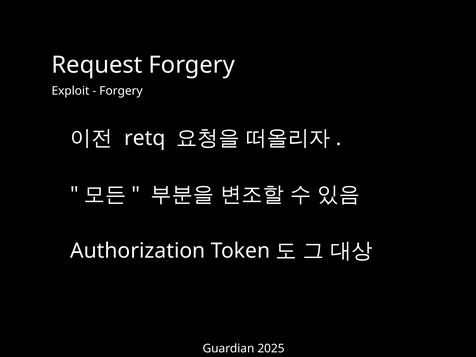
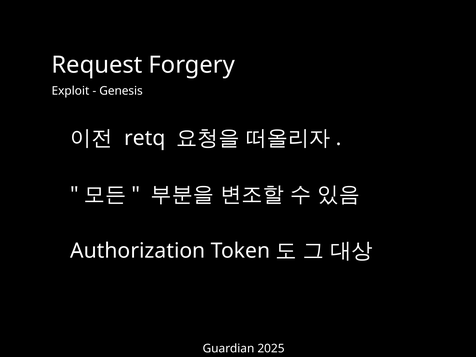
Forgery at (121, 91): Forgery -> Genesis
